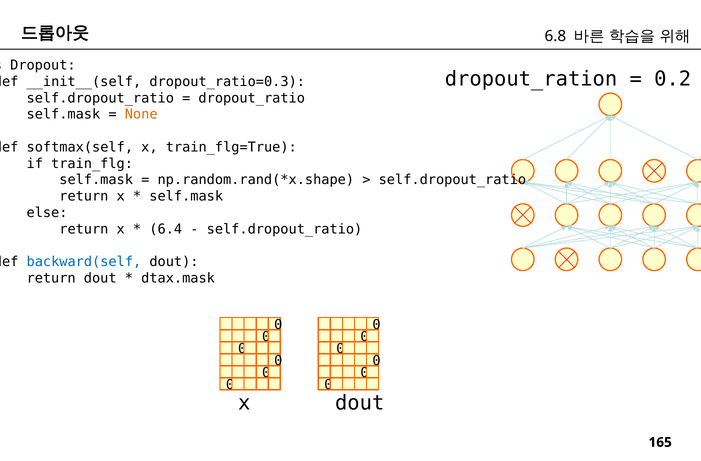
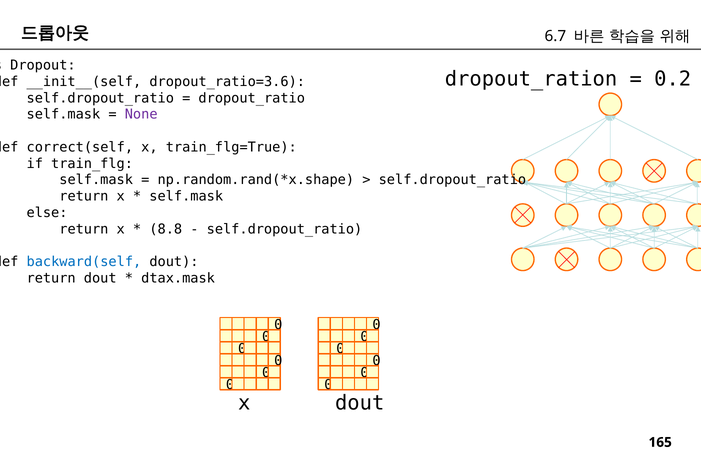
6.8: 6.8 -> 6.7
dropout_ratio=0.3: dropout_ratio=0.3 -> dropout_ratio=3.6
None colour: orange -> purple
softmax(self: softmax(self -> correct(self
6.4: 6.4 -> 8.8
